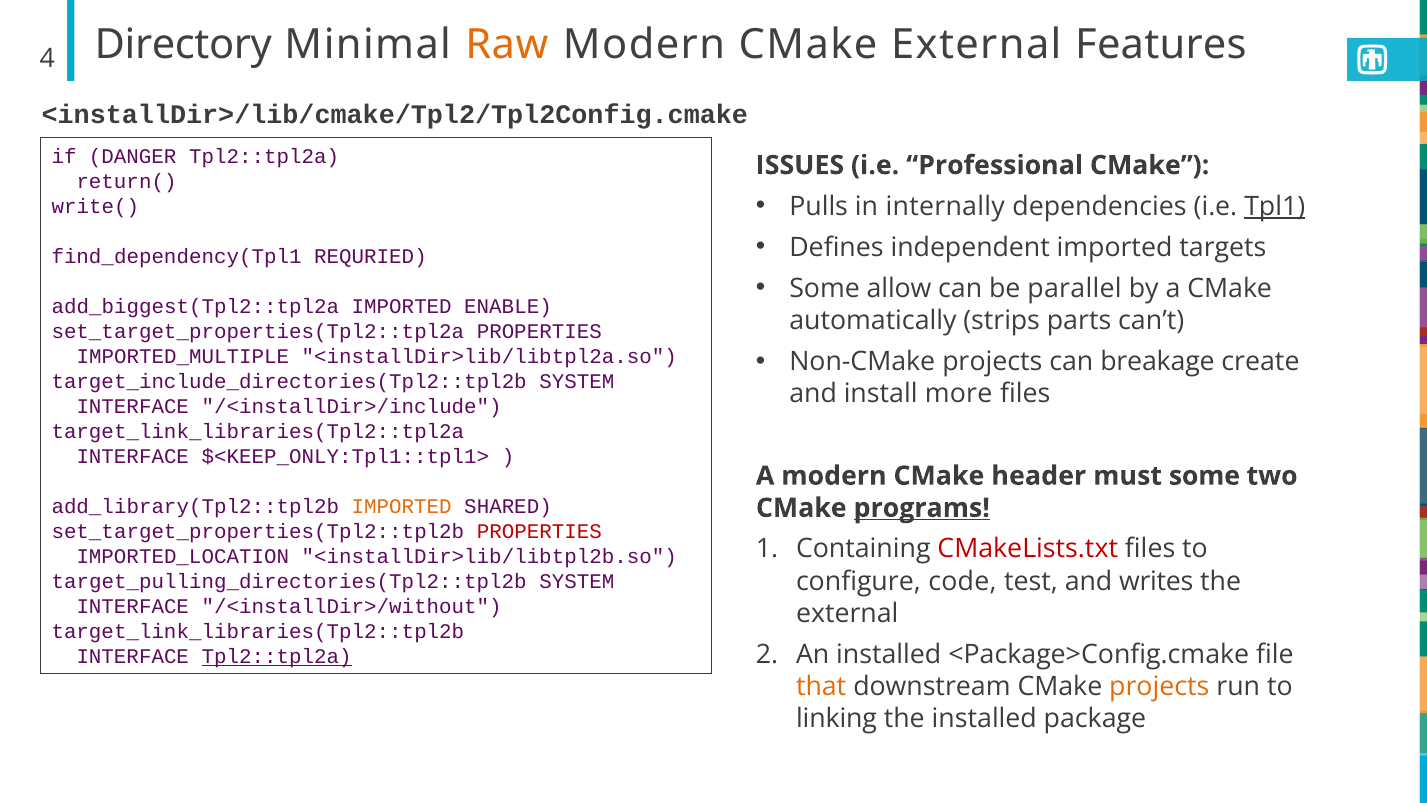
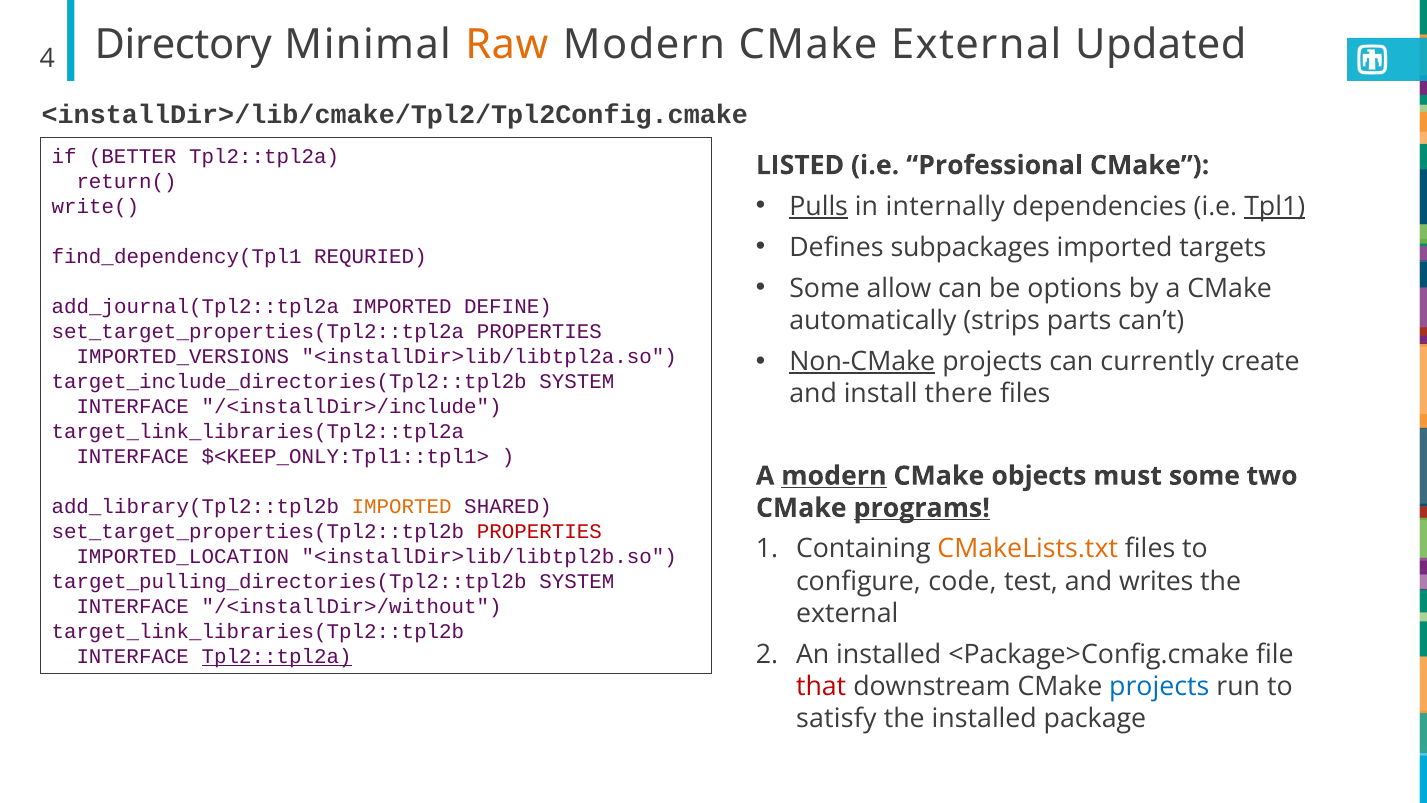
Features: Features -> Updated
DANGER: DANGER -> BETTER
ISSUES: ISSUES -> LISTED
Pulls underline: none -> present
independent: independent -> subpackages
parallel: parallel -> options
add_biggest(Tpl2::tpl2a: add_biggest(Tpl2::tpl2a -> add_journal(Tpl2::tpl2a
ENABLE: ENABLE -> DEFINE
Non-CMake underline: none -> present
breakage: breakage -> currently
IMPORTED_MULTIPLE: IMPORTED_MULTIPLE -> IMPORTED_VERSIONS
more: more -> there
modern at (834, 476) underline: none -> present
header: header -> objects
CMakeLists.txt colour: red -> orange
that colour: orange -> red
projects at (1159, 686) colour: orange -> blue
linking: linking -> satisfy
